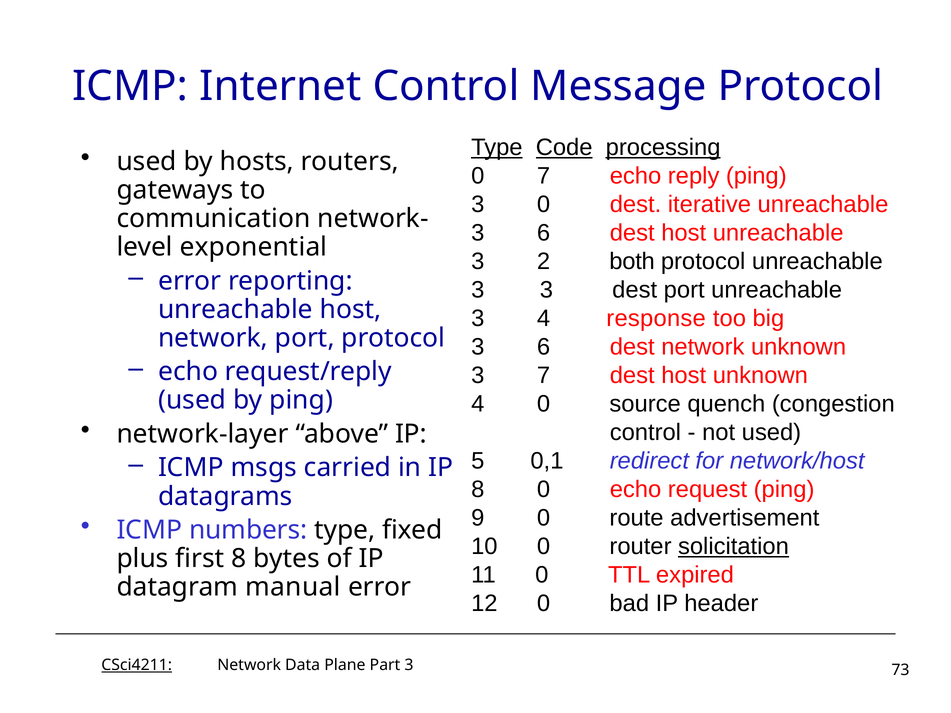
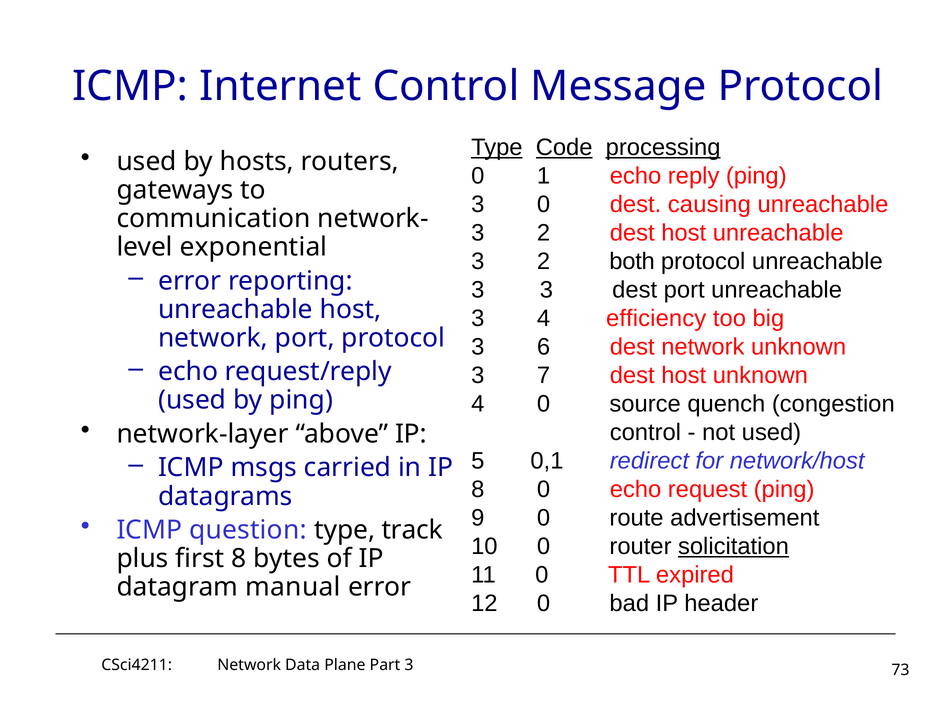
0 7: 7 -> 1
iterative: iterative -> causing
6 at (544, 233): 6 -> 2
response: response -> efficiency
numbers: numbers -> question
fixed: fixed -> track
CSci4211 underline: present -> none
